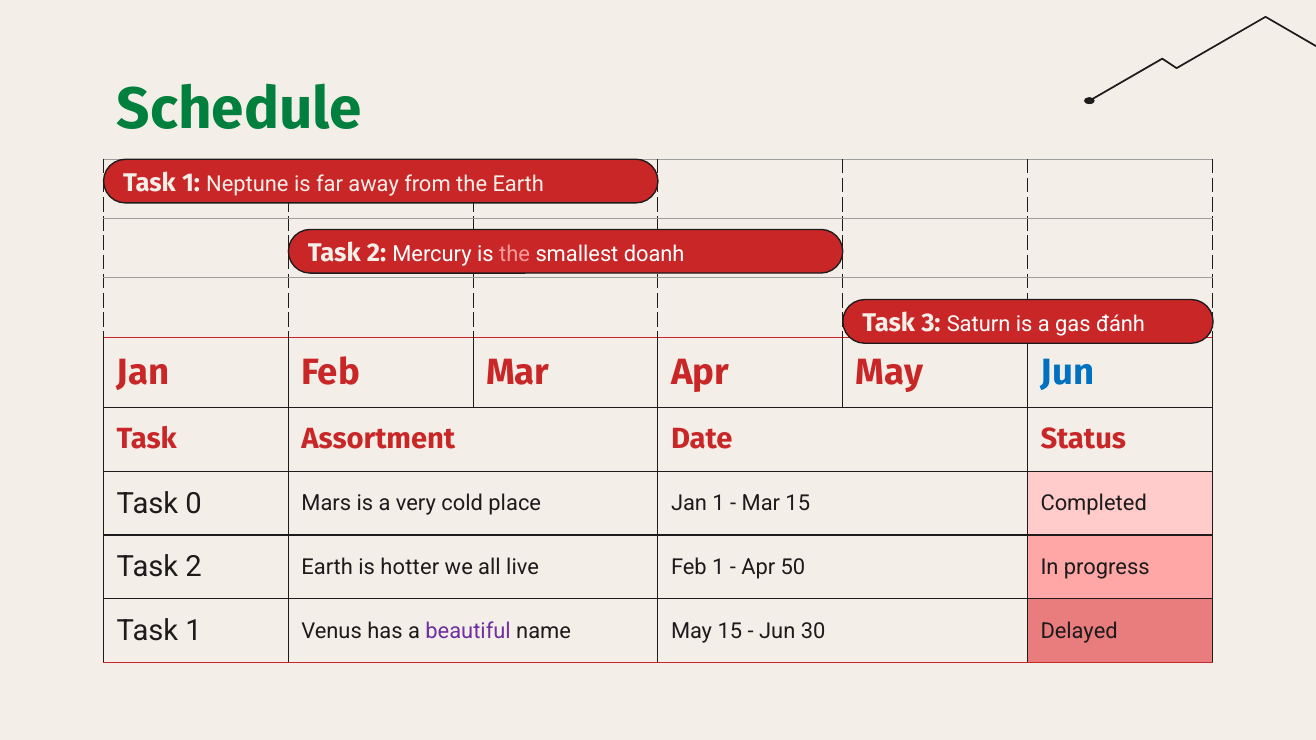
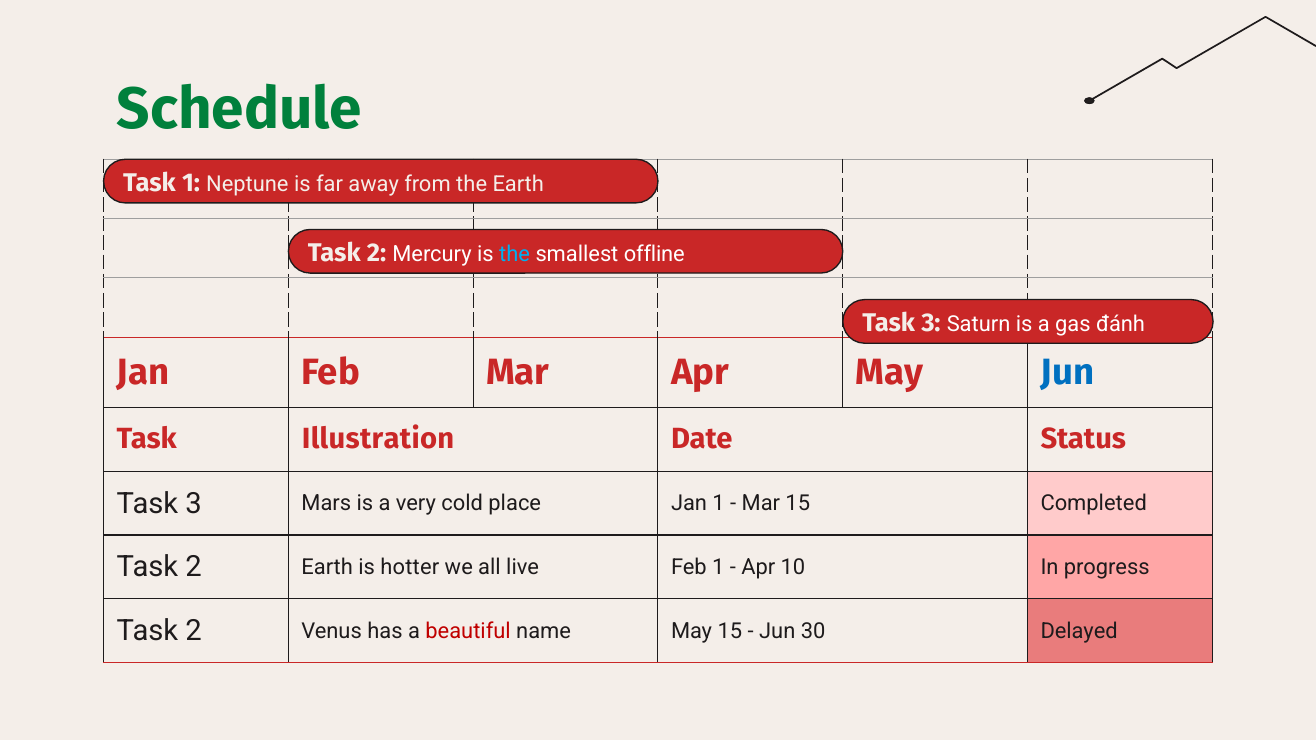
the at (515, 254) colour: pink -> light blue
doanh: doanh -> offline
Assortment: Assortment -> Illustration
0 at (193, 504): 0 -> 3
50: 50 -> 10
1 at (193, 631): 1 -> 2
beautiful colour: purple -> red
